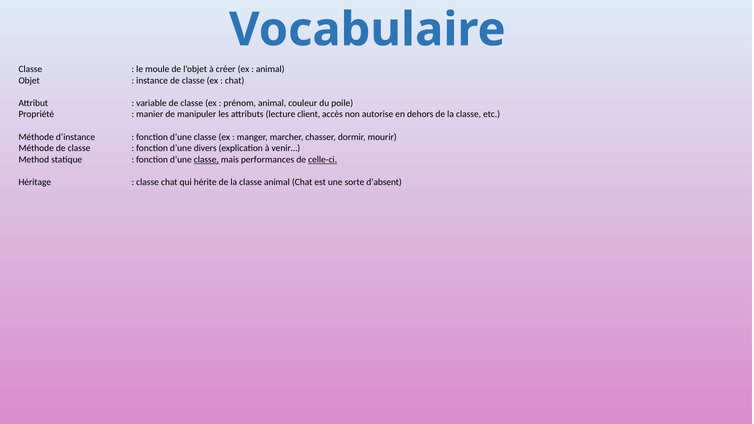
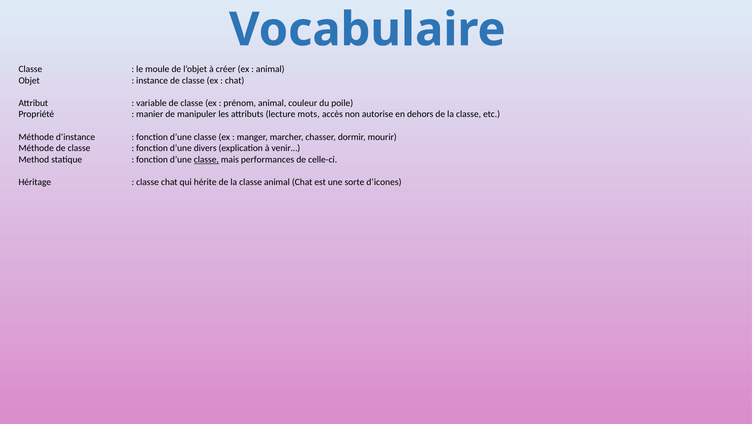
client: client -> mots
celle-ci underline: present -> none
d’absent: d’absent -> d’icones
